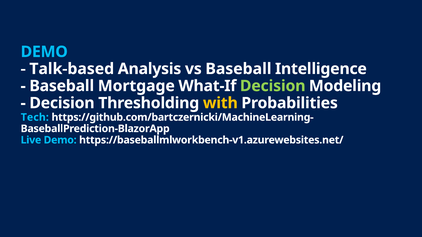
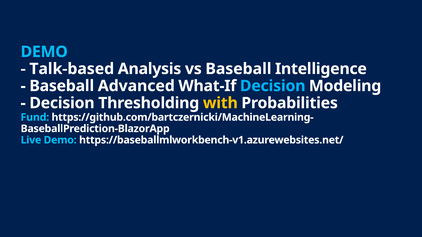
Mortgage: Mortgage -> Advanced
Decision at (273, 86) colour: light green -> light blue
Tech: Tech -> Fund
